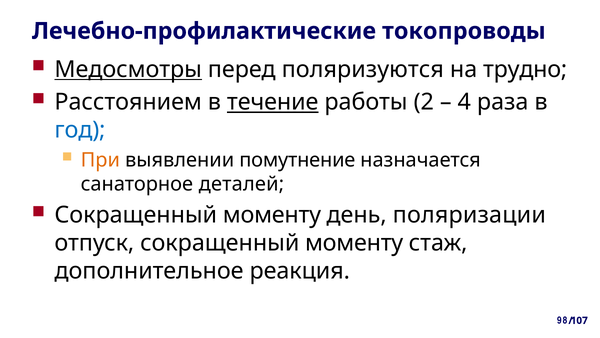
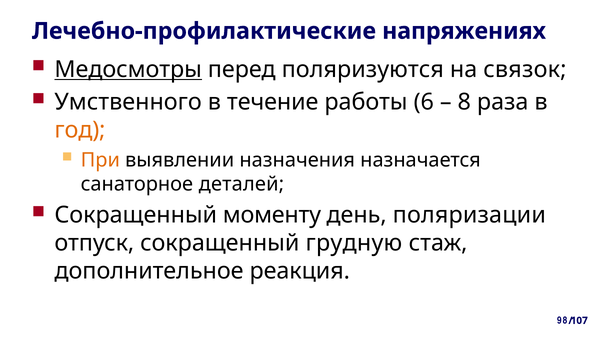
токопроводы: токопроводы -> напряжениях
трудно: трудно -> связок
Расстоянием: Расстоянием -> Умственного
течение underline: present -> none
2: 2 -> 6
4: 4 -> 8
год colour: blue -> orange
помутнение: помутнение -> назначения
отпуск сокращенный моменту: моменту -> грудную
